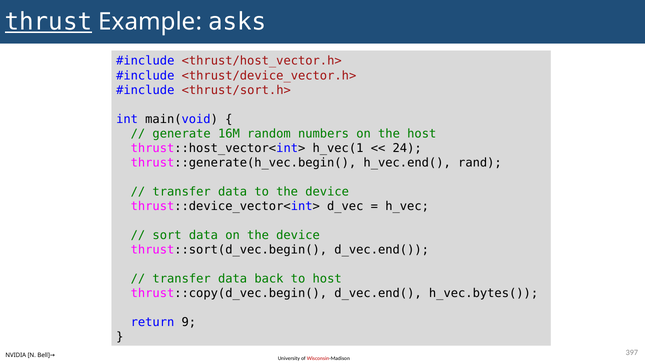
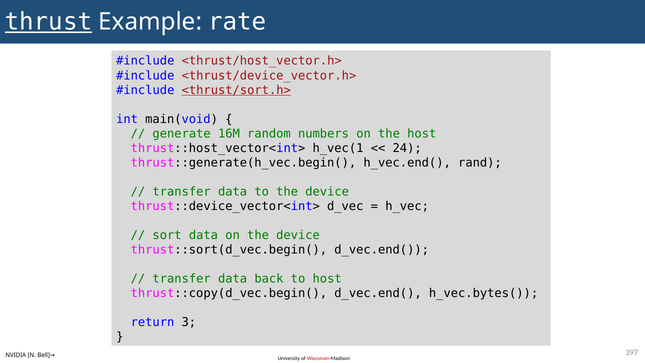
asks: asks -> rate
<thrust/sort.h> underline: none -> present
9: 9 -> 3
